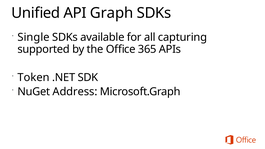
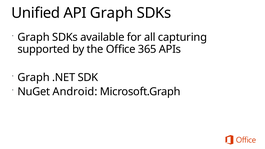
Single at (34, 37): Single -> Graph
Token at (34, 78): Token -> Graph
Address: Address -> Android
